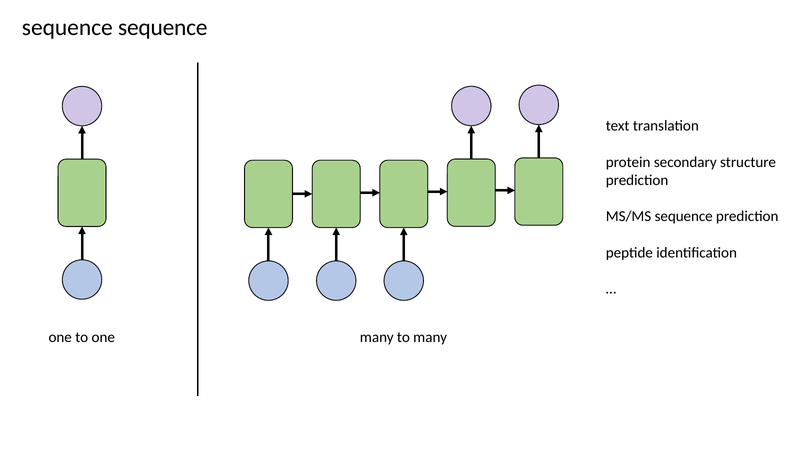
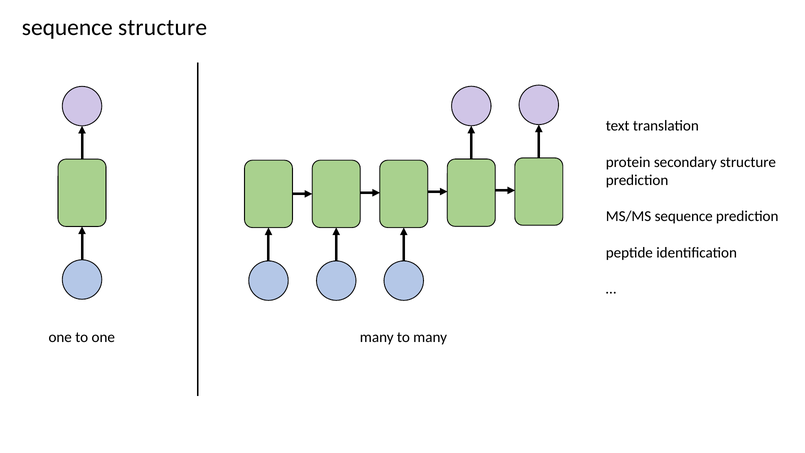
sequence sequence: sequence -> structure
